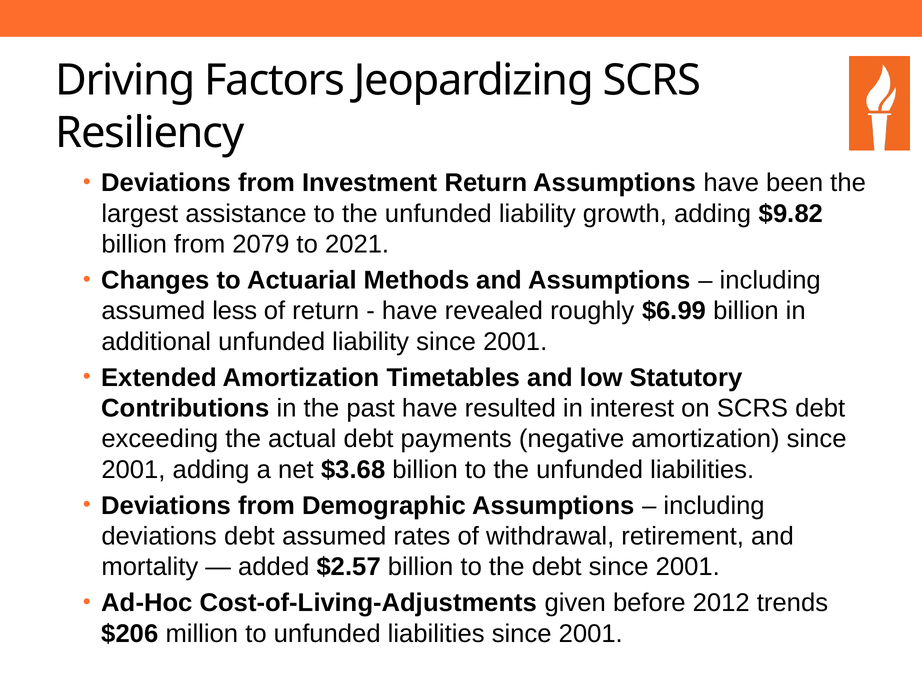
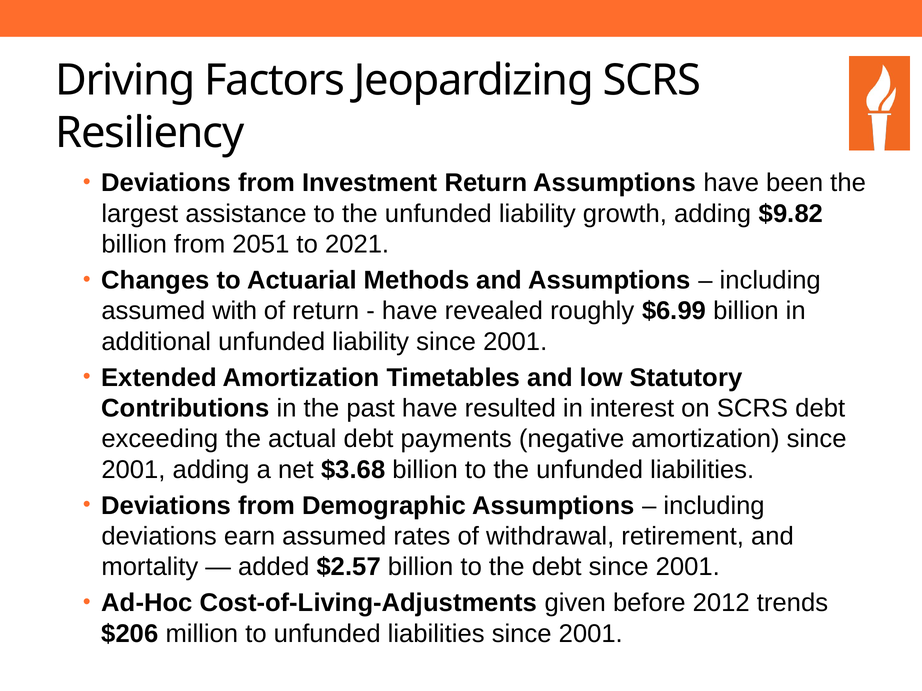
2079: 2079 -> 2051
less: less -> with
deviations debt: debt -> earn
